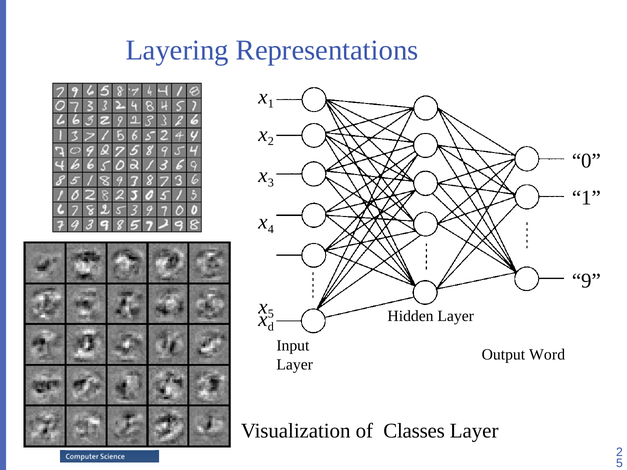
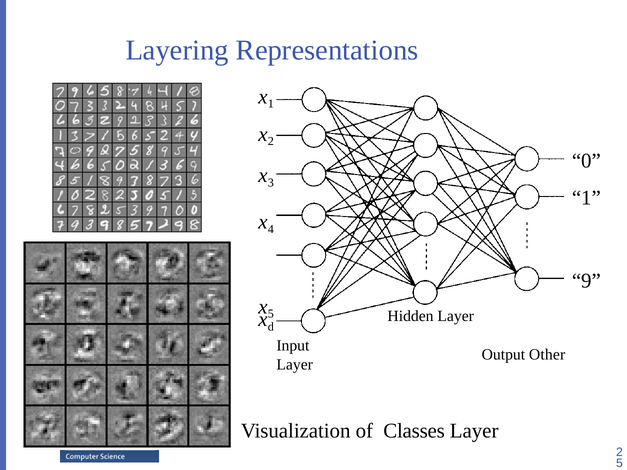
Word: Word -> Other
